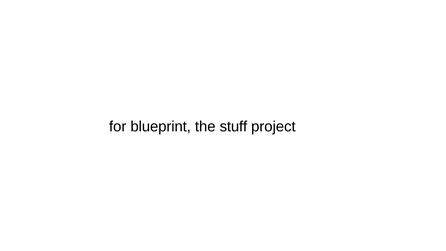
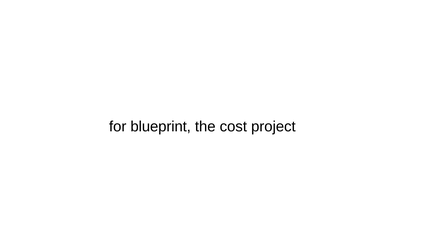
stuff: stuff -> cost
